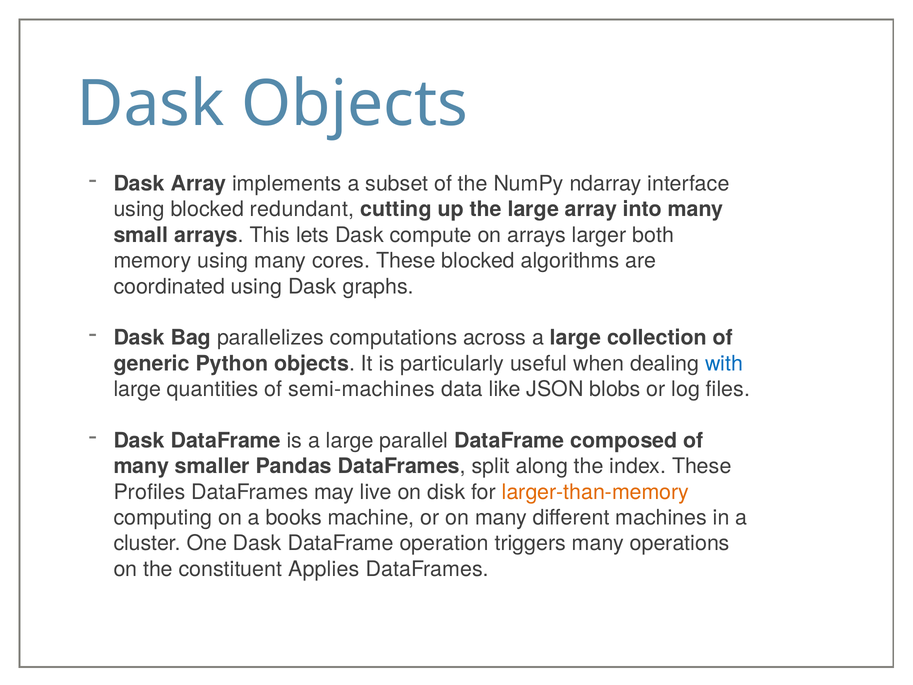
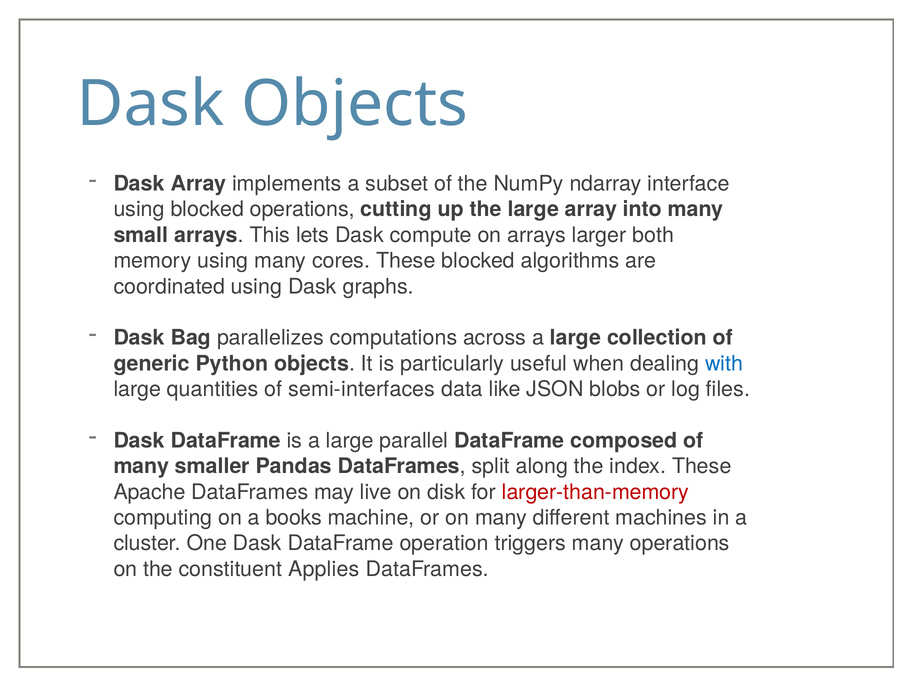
blocked redundant: redundant -> operations
semi-machines: semi-machines -> semi-interfaces
Profiles: Profiles -> Apache
larger-than-memory colour: orange -> red
